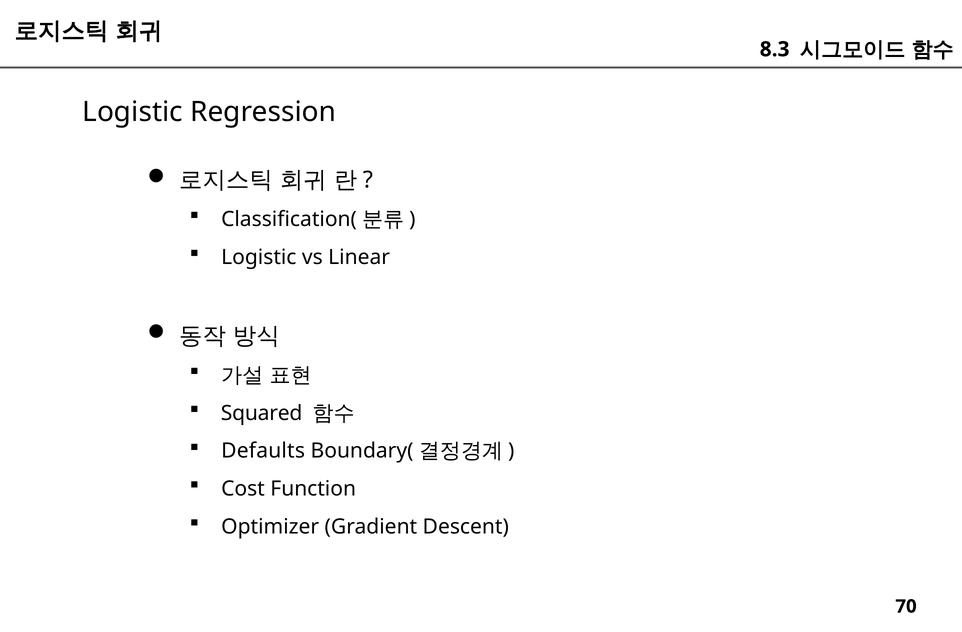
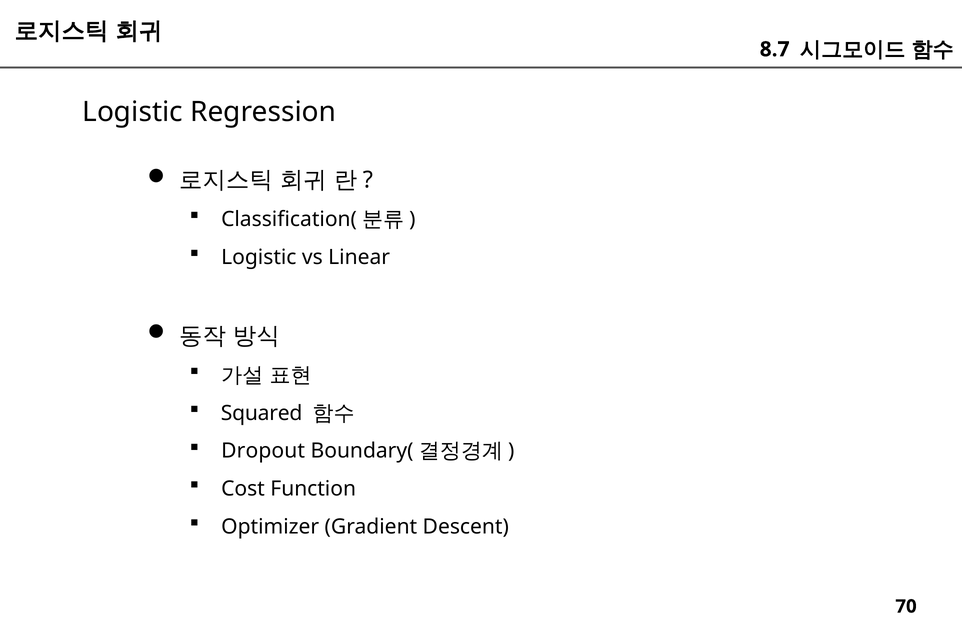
8.3: 8.3 -> 8.7
Defaults: Defaults -> Dropout
